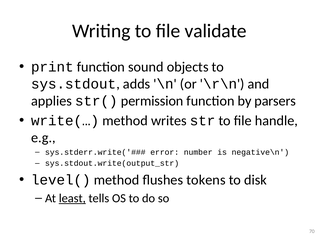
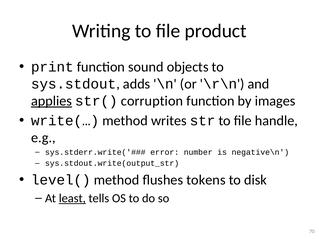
validate: validate -> product
applies underline: none -> present
permission: permission -> corruption
parsers: parsers -> images
